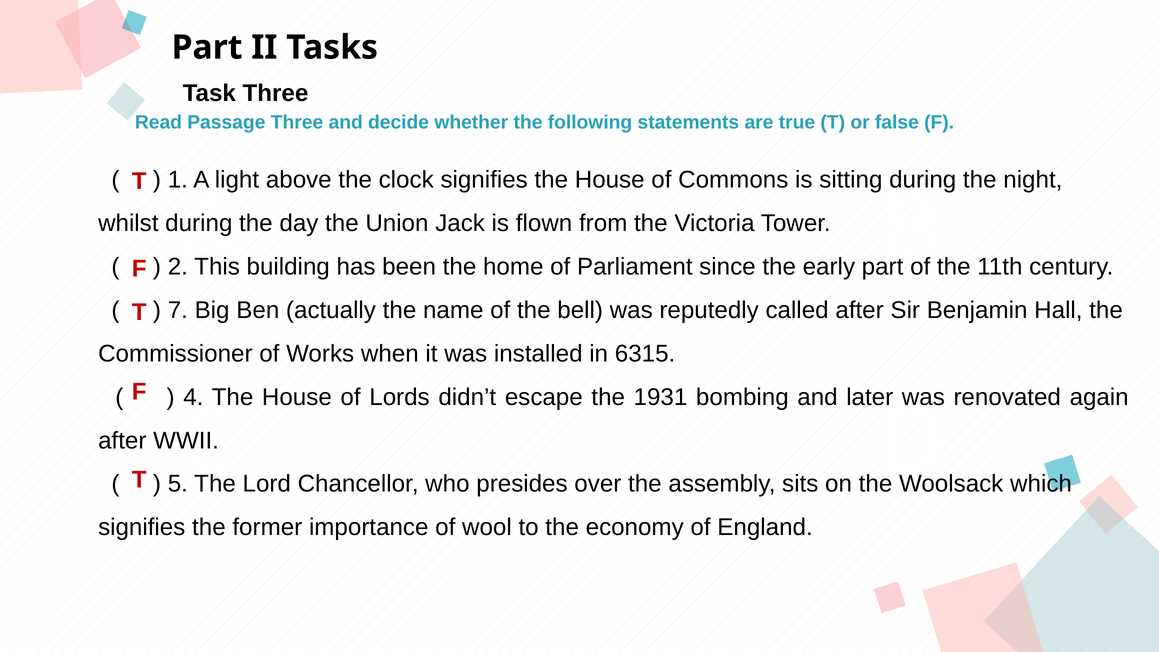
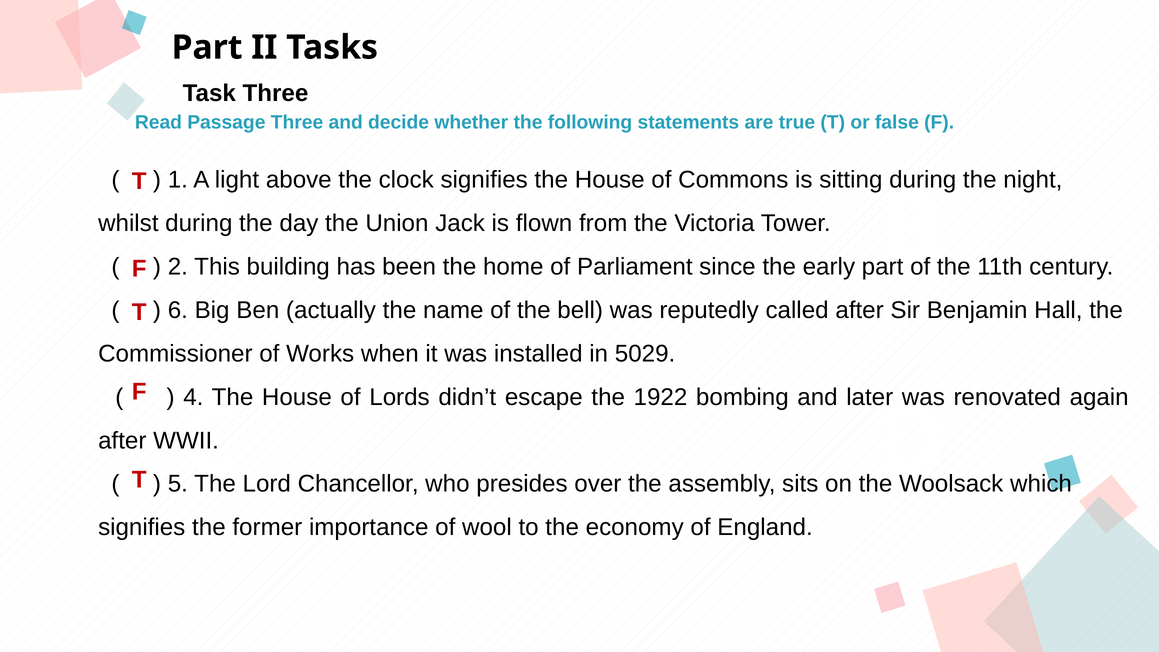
7: 7 -> 6
6315: 6315 -> 5029
1931: 1931 -> 1922
